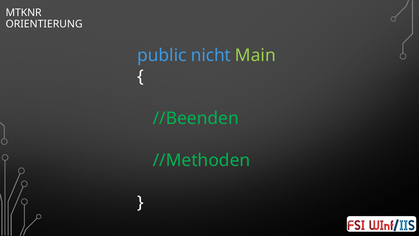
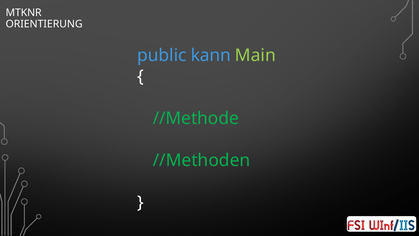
nicht: nicht -> kann
//Beenden: //Beenden -> //Methode
